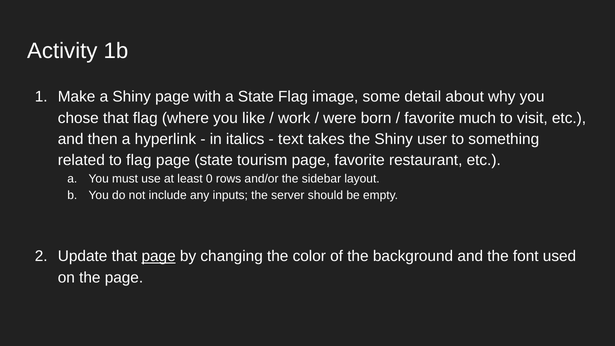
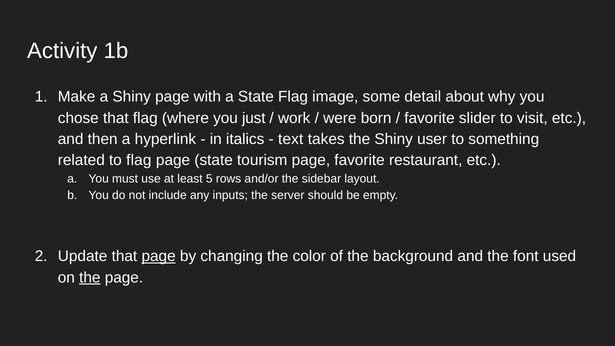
like: like -> just
much: much -> slider
0: 0 -> 5
the at (90, 278) underline: none -> present
